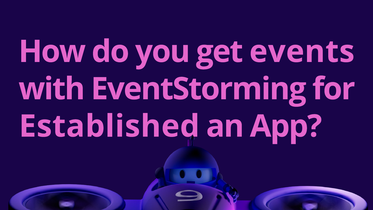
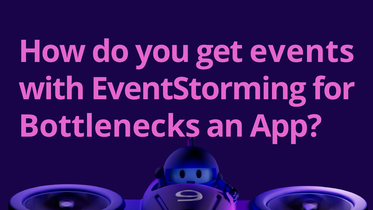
Established: Established -> Bottlenecks
